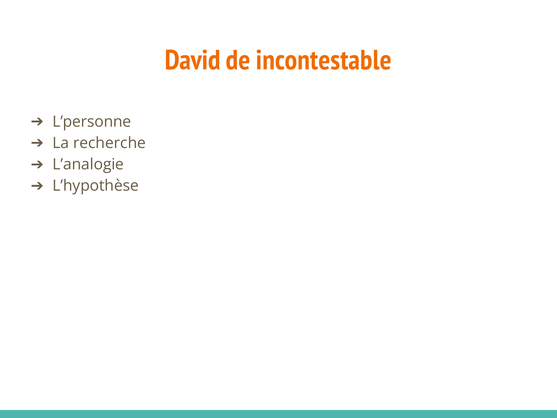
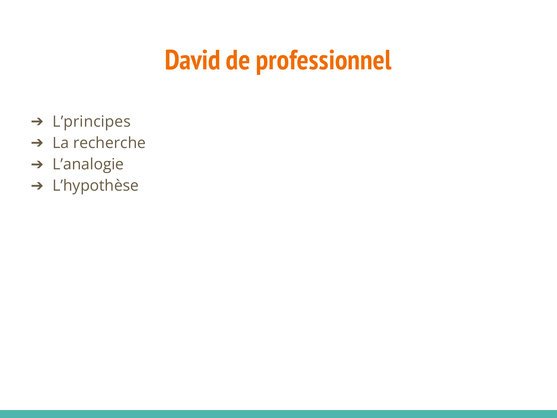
incontestable: incontestable -> professionnel
L’personne: L’personne -> L’principes
